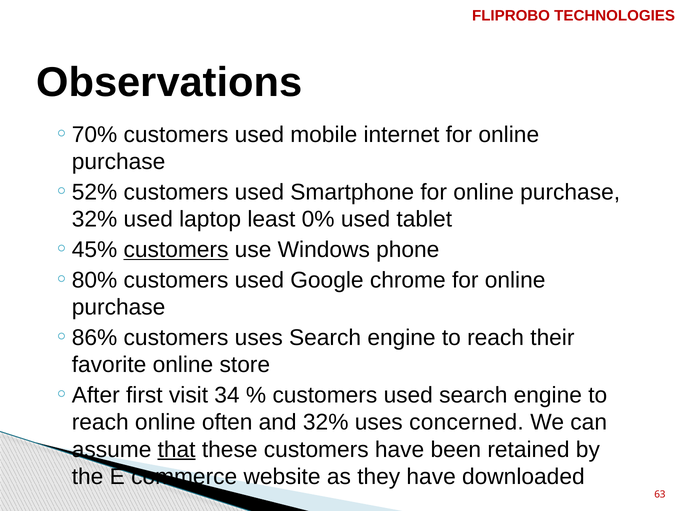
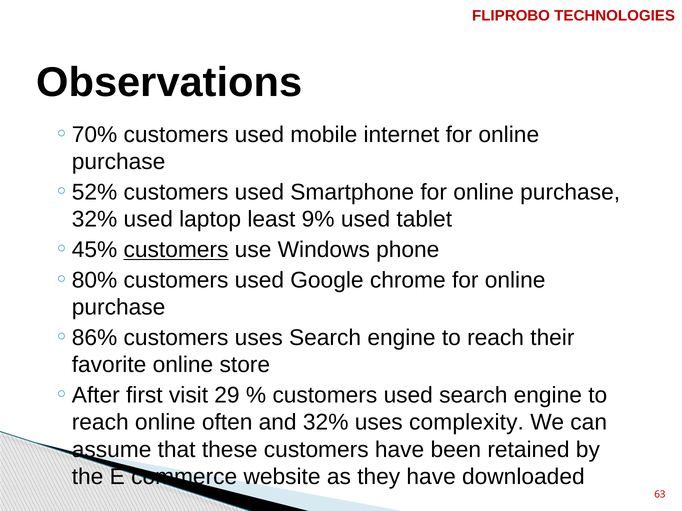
0%: 0% -> 9%
34: 34 -> 29
concerned: concerned -> complexity
that underline: present -> none
